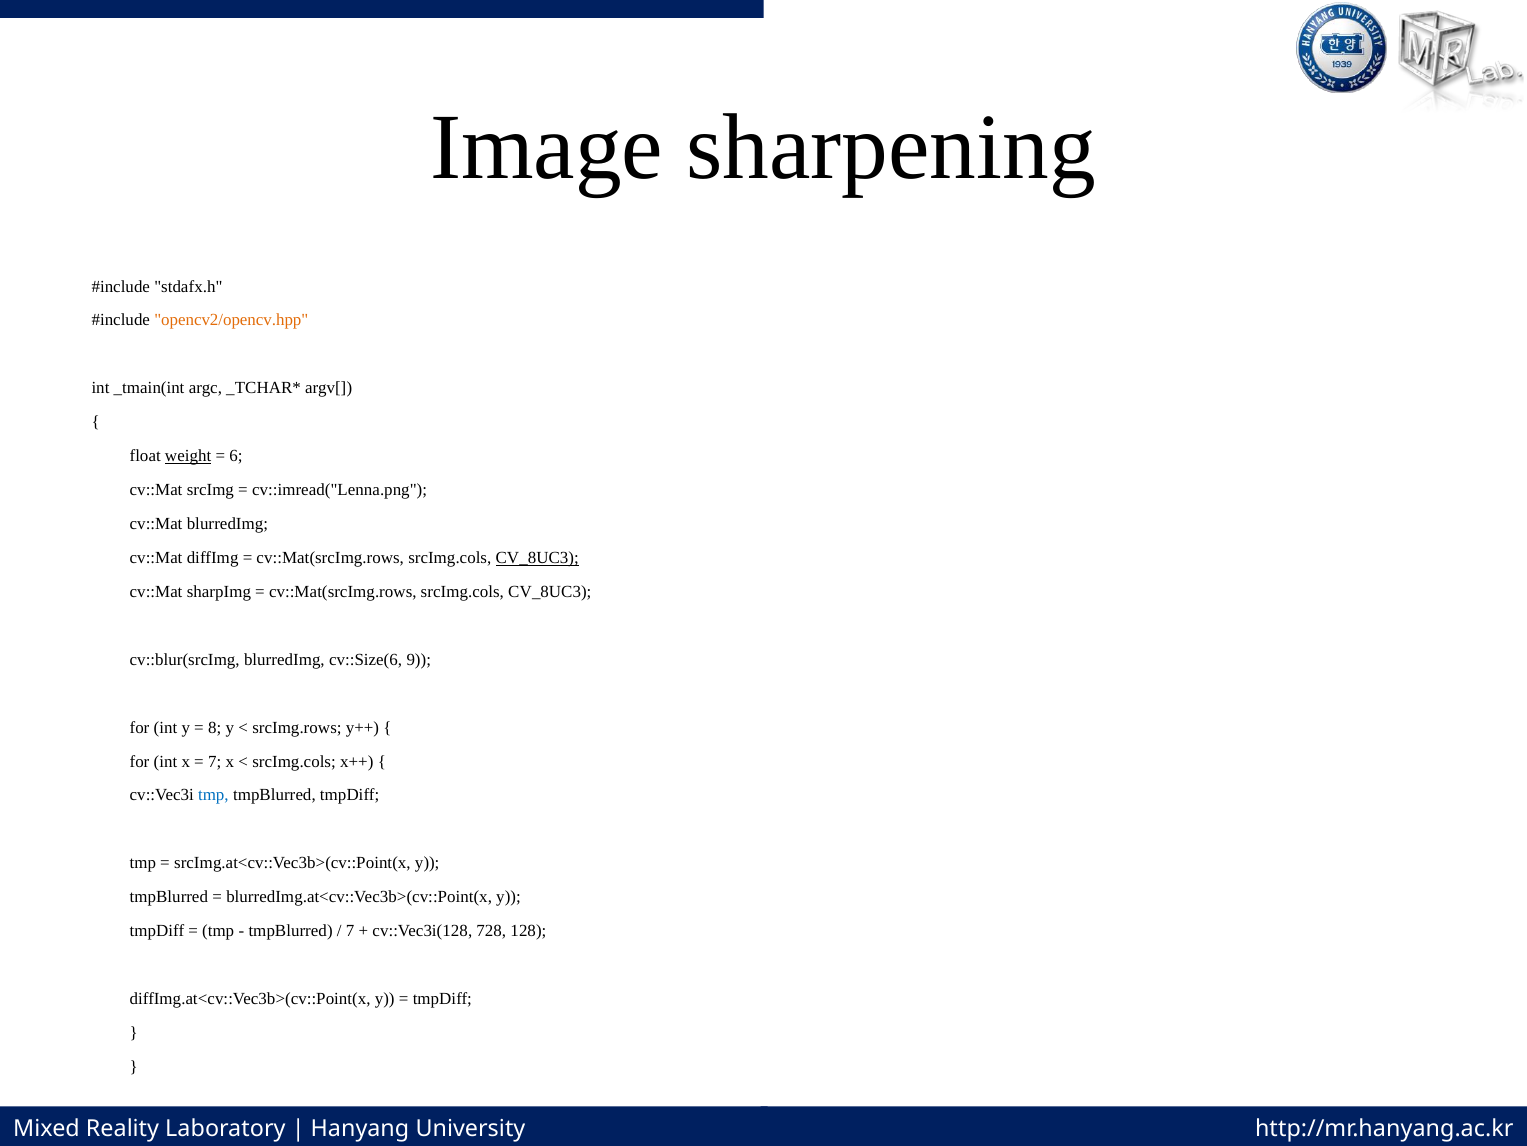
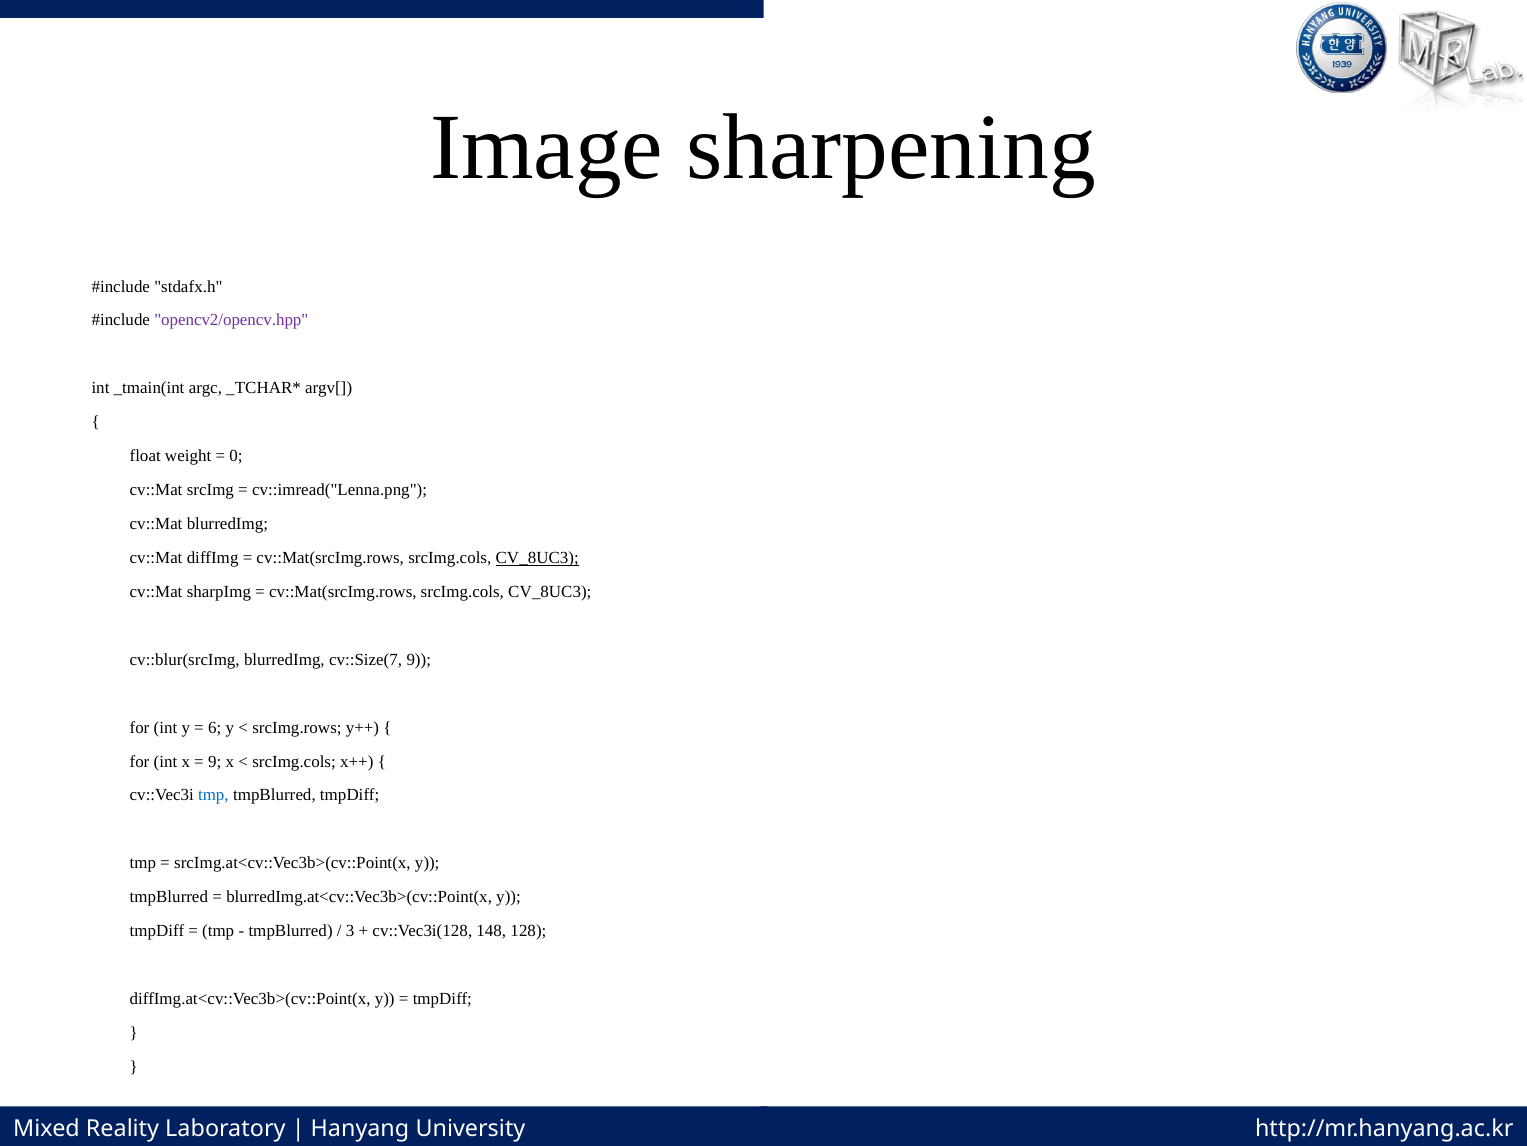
opencv2/opencv.hpp colour: orange -> purple
weight underline: present -> none
6: 6 -> 0
cv::Size(6: cv::Size(6 -> cv::Size(7
8: 8 -> 6
7 at (215, 761): 7 -> 9
7 at (350, 930): 7 -> 3
728: 728 -> 148
